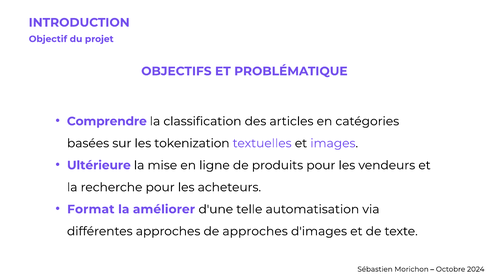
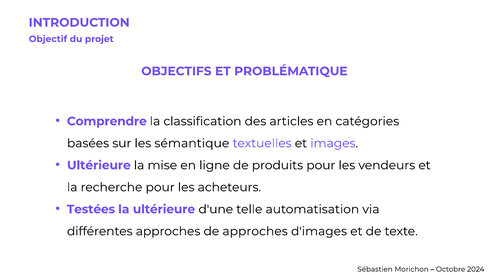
tokenization: tokenization -> sémantique
Format: Format -> Testées
la améliorer: améliorer -> ultérieure
